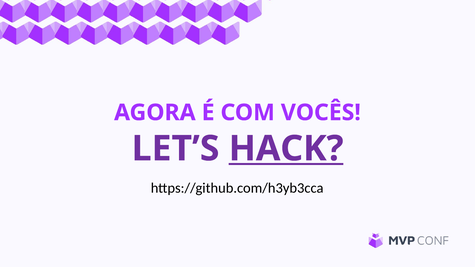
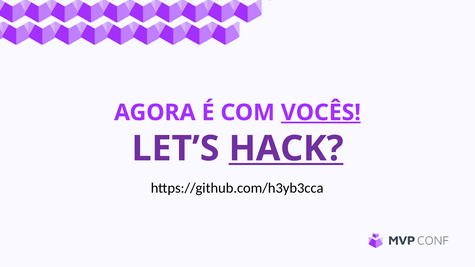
VOCÊS underline: none -> present
